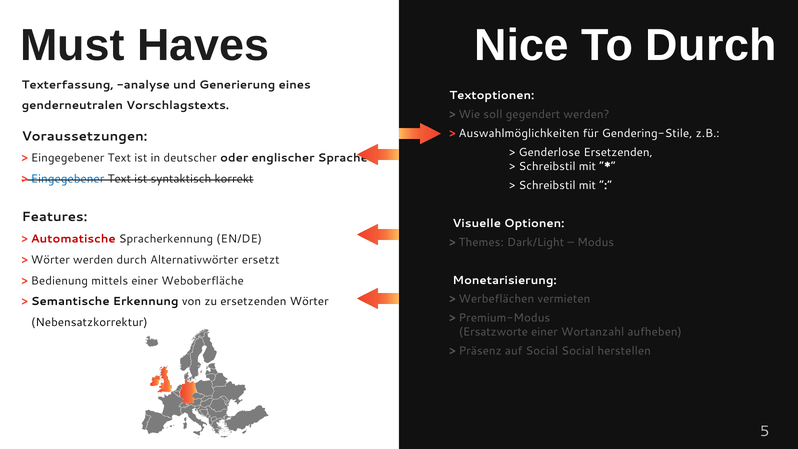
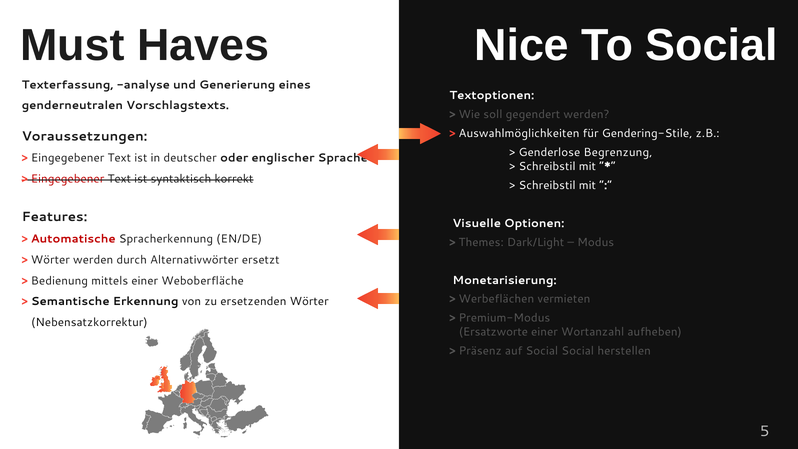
To Durch: Durch -> Social
Genderlose Ersetzenden: Ersetzenden -> Begrenzung
Eingegebener at (68, 179) colour: blue -> red
